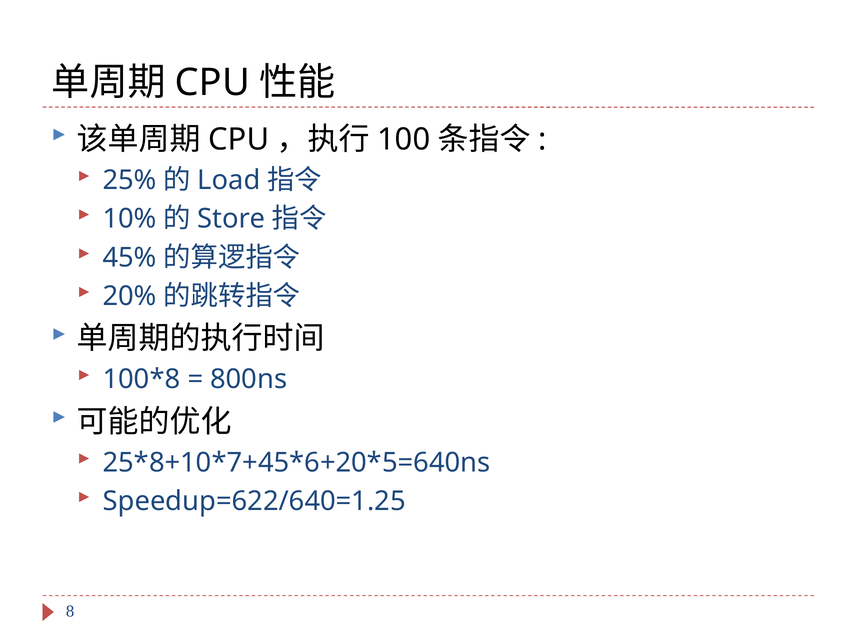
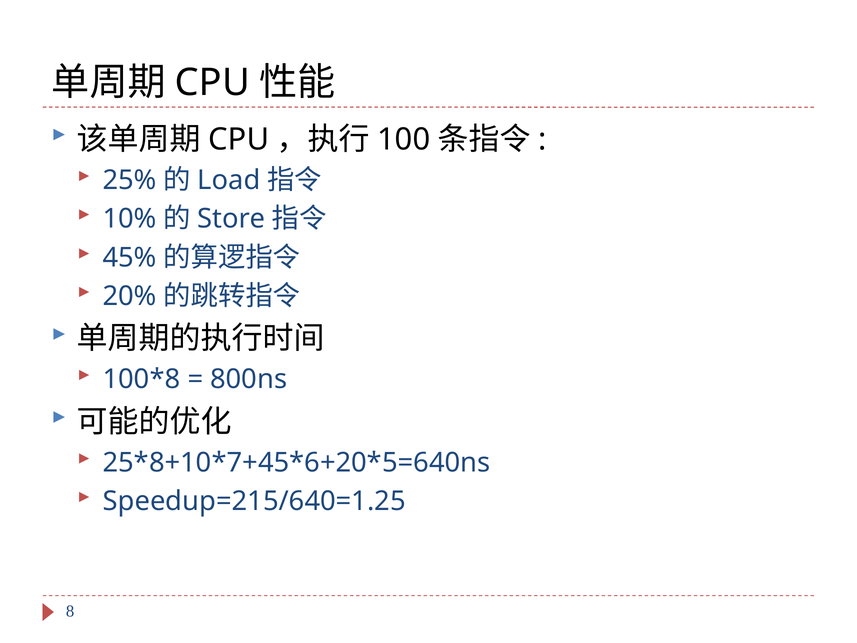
Speedup=622/640=1.25: Speedup=622/640=1.25 -> Speedup=215/640=1.25
